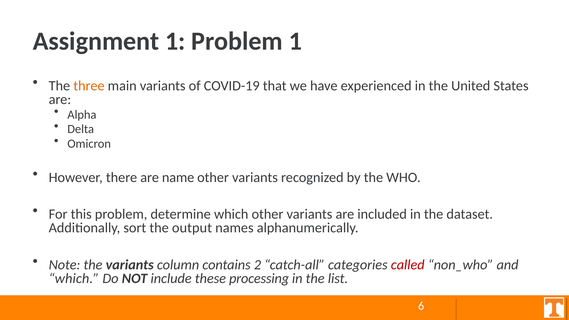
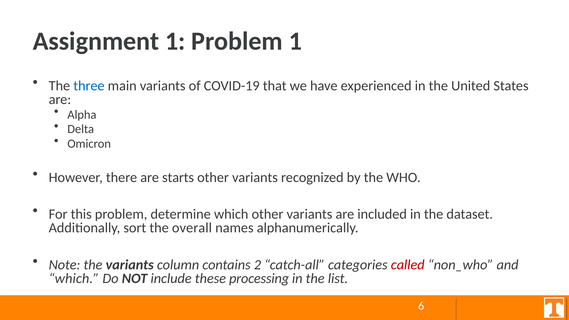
three colour: orange -> blue
name: name -> starts
output: output -> overall
